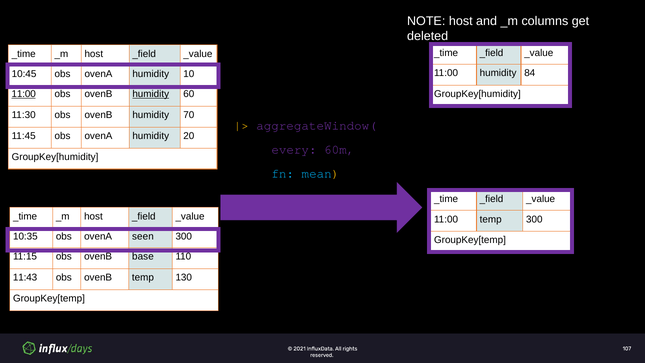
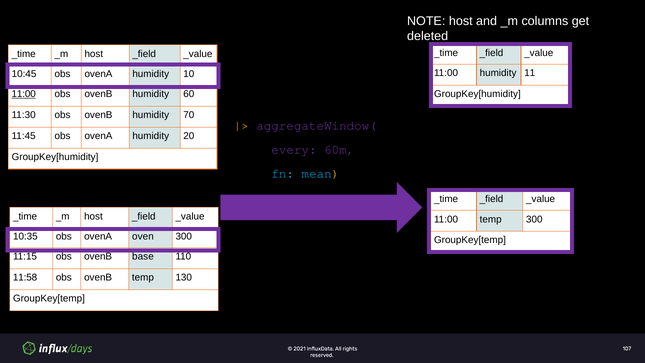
84: 84 -> 11
humidity at (151, 94) underline: present -> none
seen: seen -> oven
11:43: 11:43 -> 11:58
